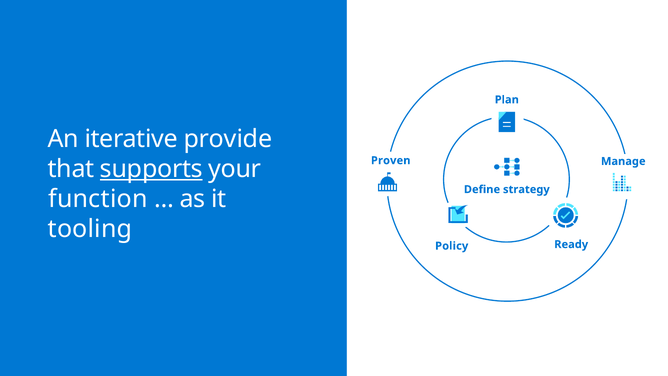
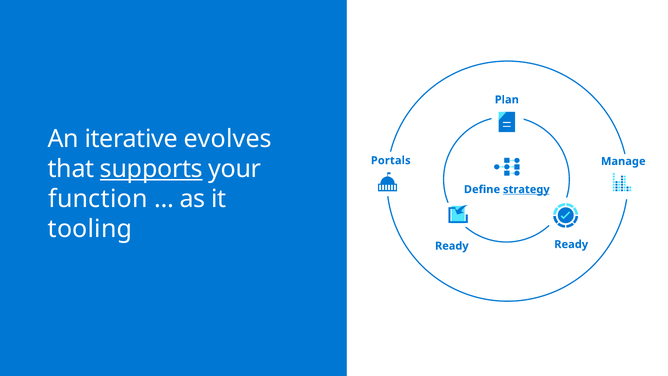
provide: provide -> evolves
Proven: Proven -> Portals
strategy underline: none -> present
Policy at (452, 246): Policy -> Ready
